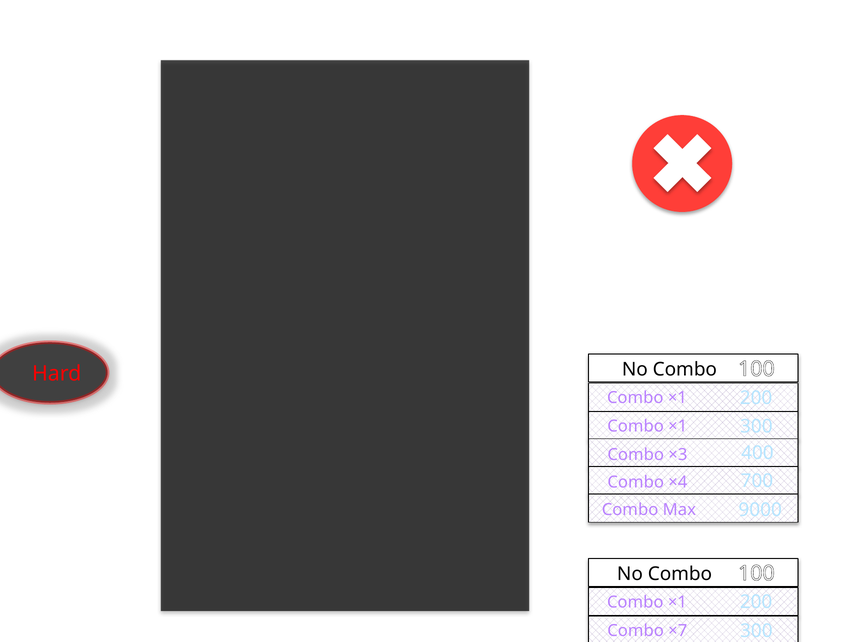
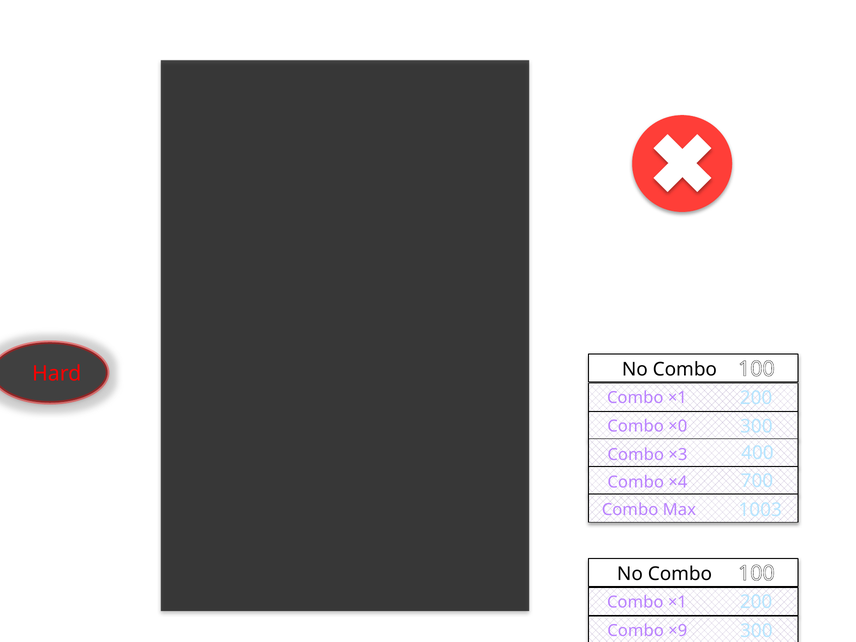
×1 at (678, 426): ×1 -> ×0
9000: 9000 -> 1003
×7: ×7 -> ×9
